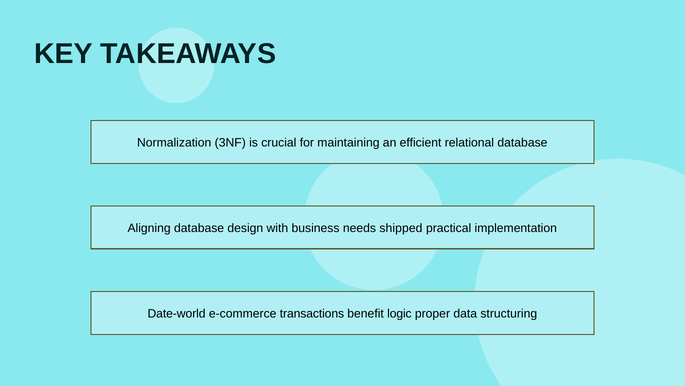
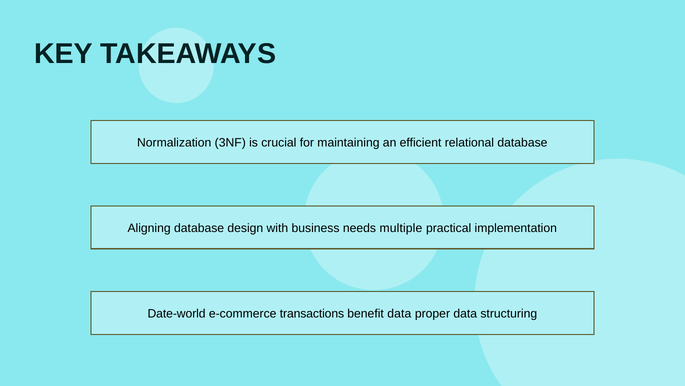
shipped: shipped -> multiple
benefit logic: logic -> data
